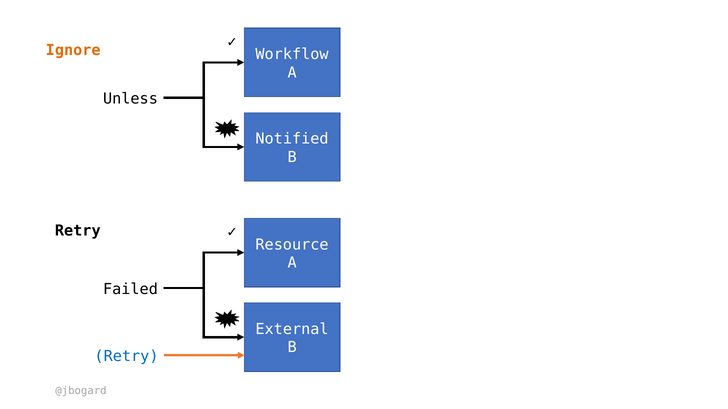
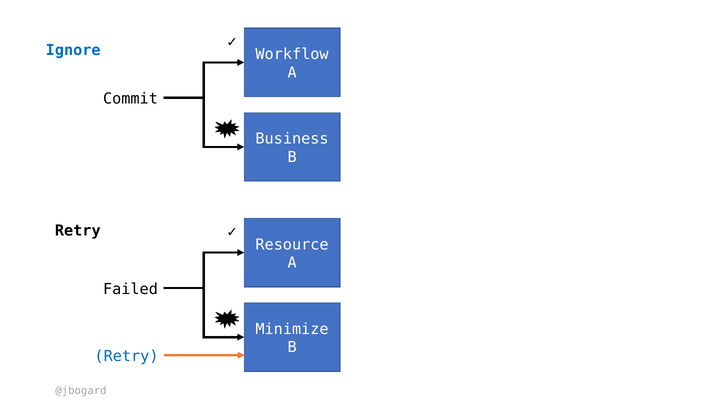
Ignore colour: orange -> blue
Unless: Unless -> Commit
Notified: Notified -> Business
External: External -> Minimize
